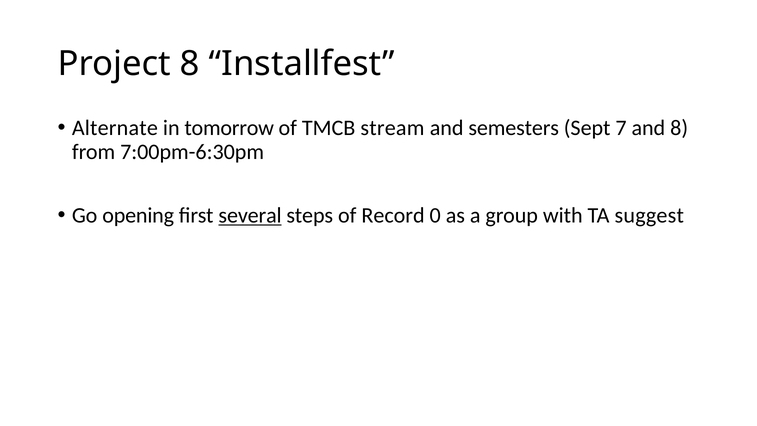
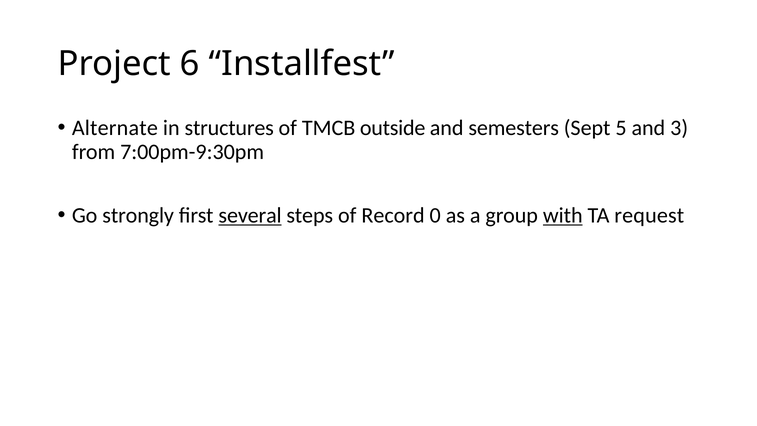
Project 8: 8 -> 6
tomorrow: tomorrow -> structures
stream: stream -> outside
7: 7 -> 5
and 8: 8 -> 3
7:00pm-6:30pm: 7:00pm-6:30pm -> 7:00pm-9:30pm
opening: opening -> strongly
with underline: none -> present
suggest: suggest -> request
